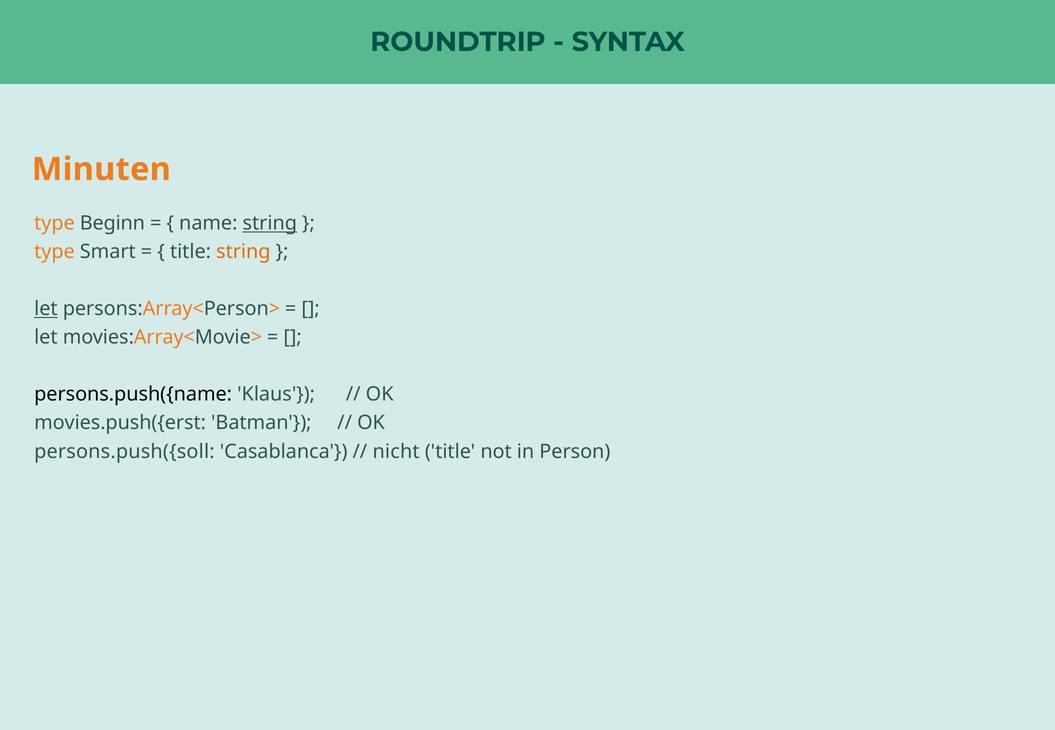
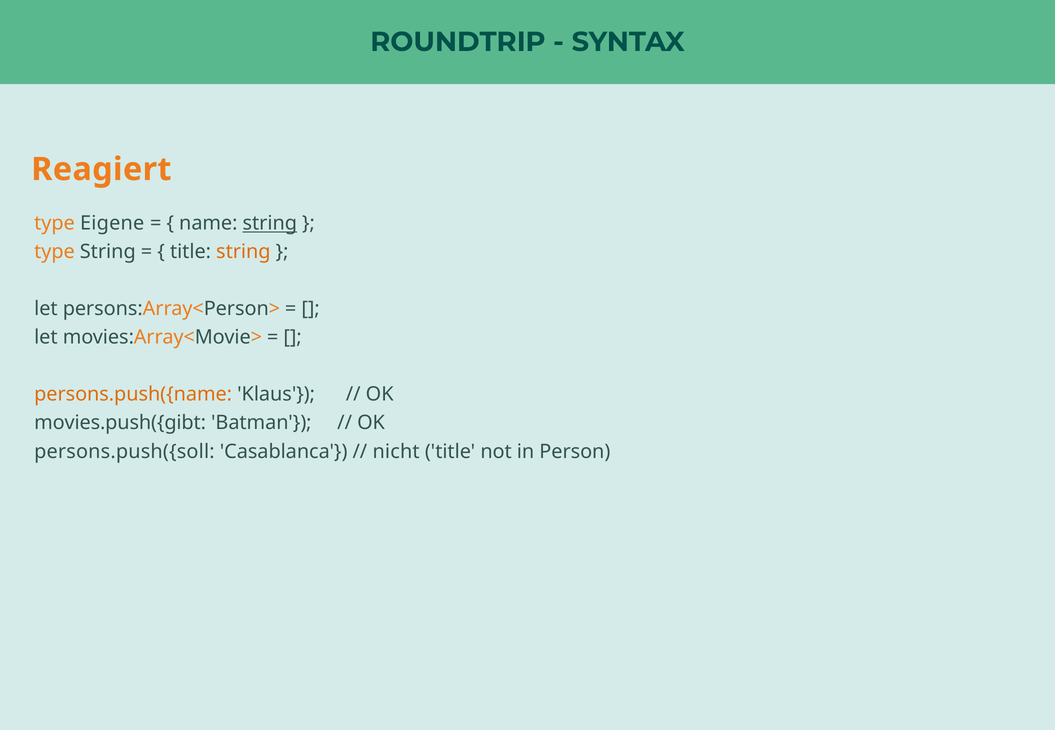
Minuten: Minuten -> Reagiert
Beginn: Beginn -> Eigene
type Smart: Smart -> String
let at (46, 309) underline: present -> none
persons.push({name colour: black -> orange
movies.push({erst: movies.push({erst -> movies.push({gibt
